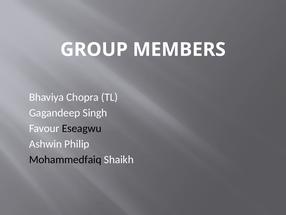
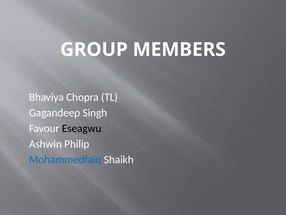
Mohammedfaiq colour: black -> blue
